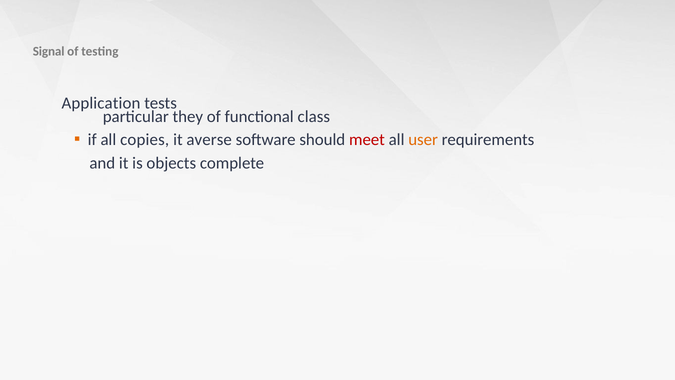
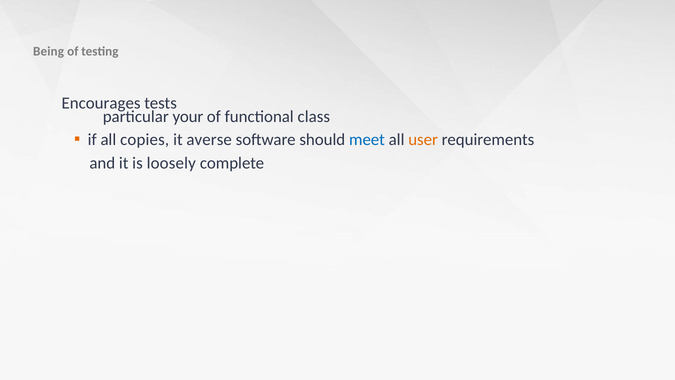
Signal: Signal -> Being
Application: Application -> Encourages
they: they -> your
meet colour: red -> blue
objects: objects -> loosely
